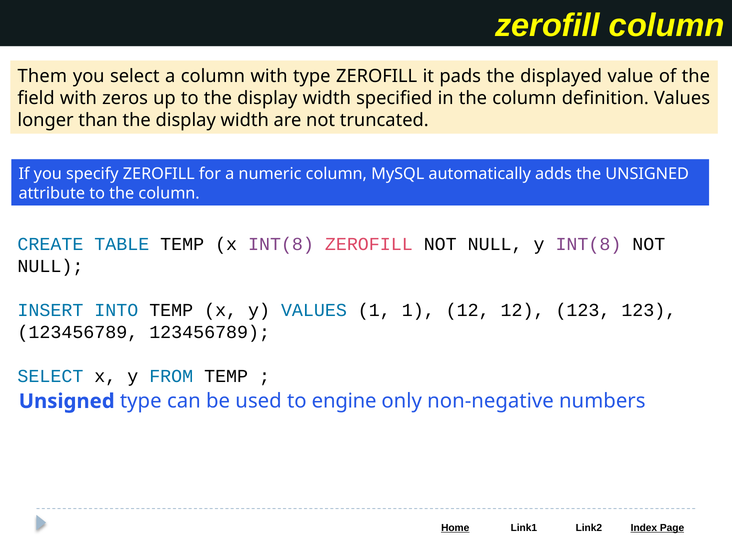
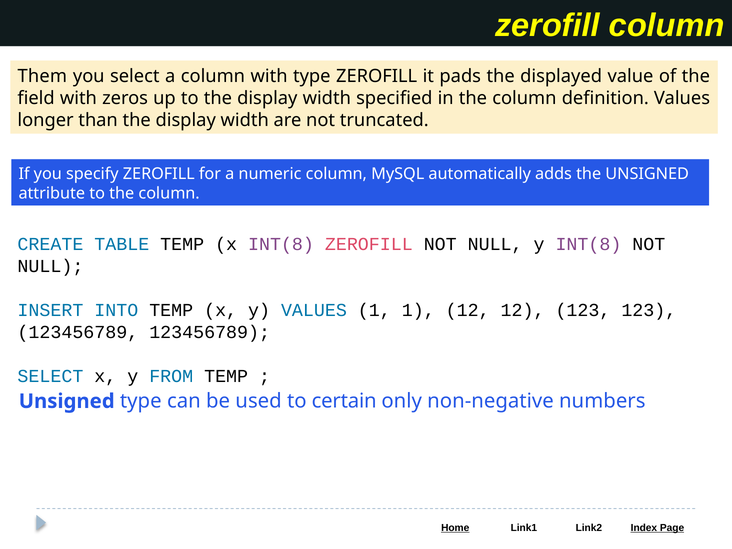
engine: engine -> certain
